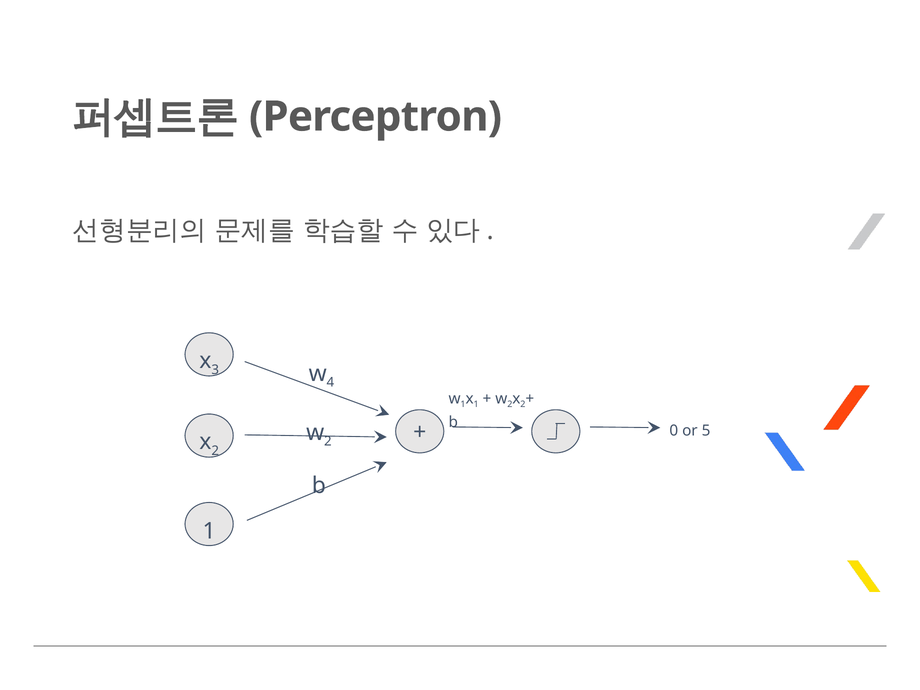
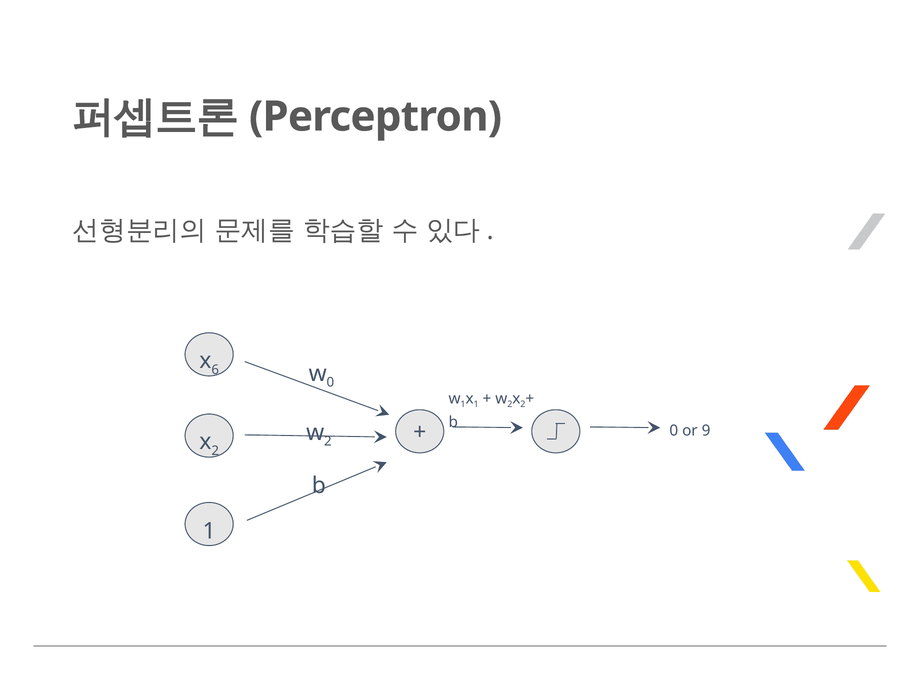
3: 3 -> 6
4 at (330, 383): 4 -> 0
5: 5 -> 9
